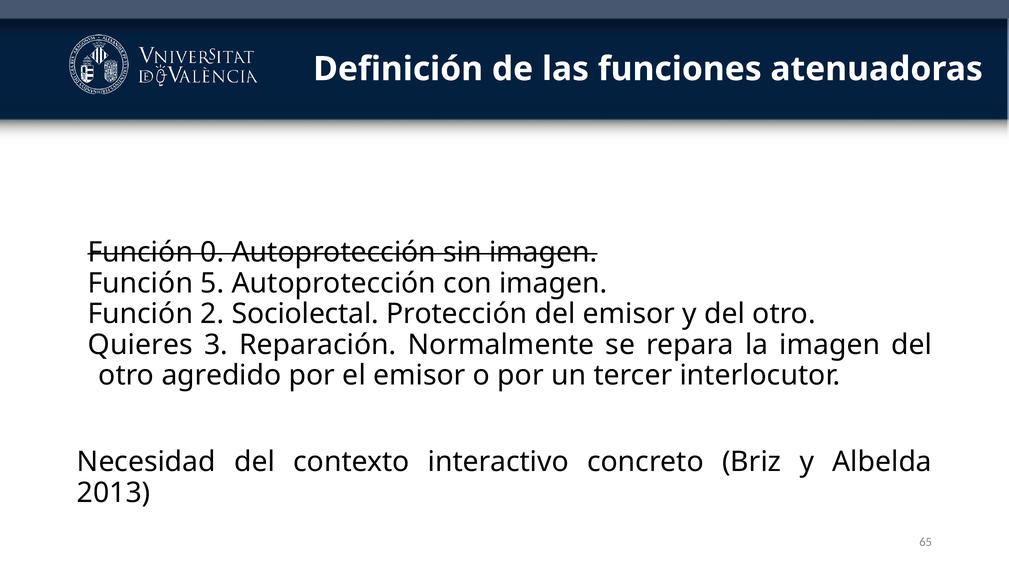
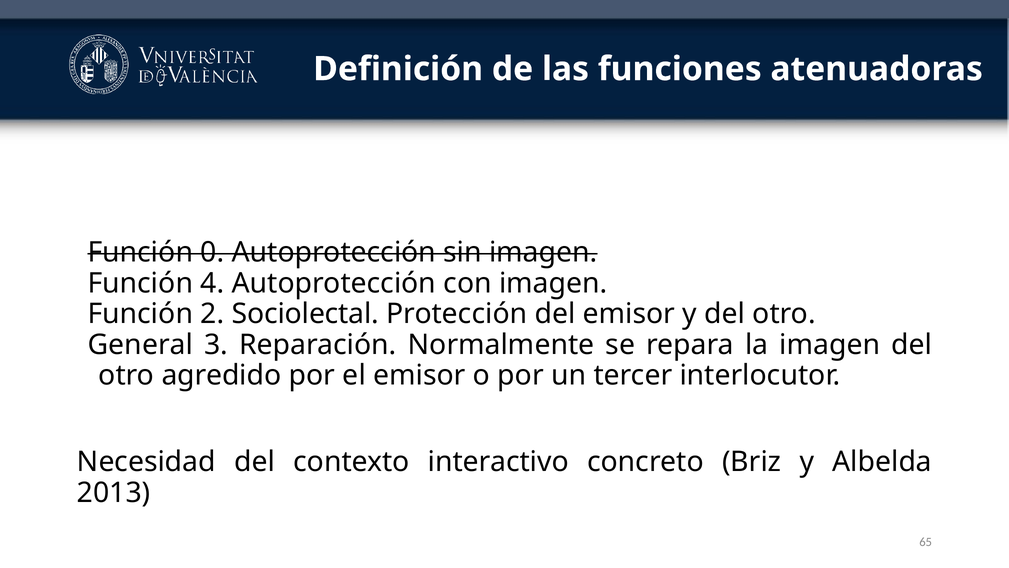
5: 5 -> 4
Quieres: Quieres -> General
